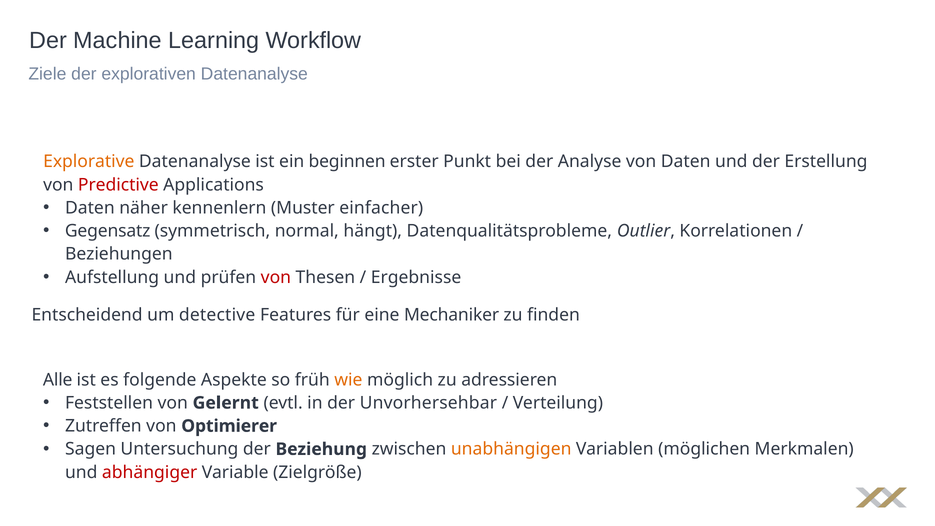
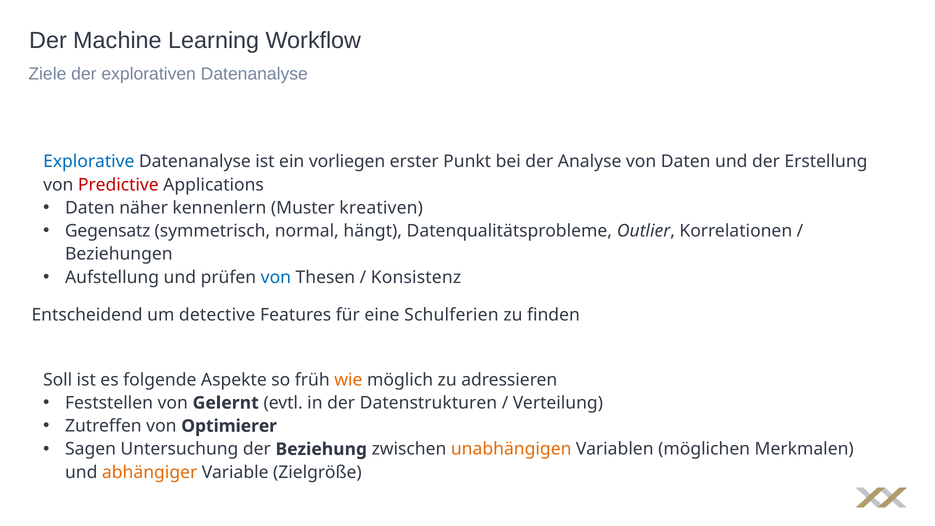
Explorative colour: orange -> blue
beginnen: beginnen -> vorliegen
einfacher: einfacher -> kreativen
von at (276, 277) colour: red -> blue
Ergebnisse: Ergebnisse -> Konsistenz
Mechaniker: Mechaniker -> Schulferien
Alle: Alle -> Soll
Unvorhersehbar: Unvorhersehbar -> Datenstrukturen
abhängiger colour: red -> orange
